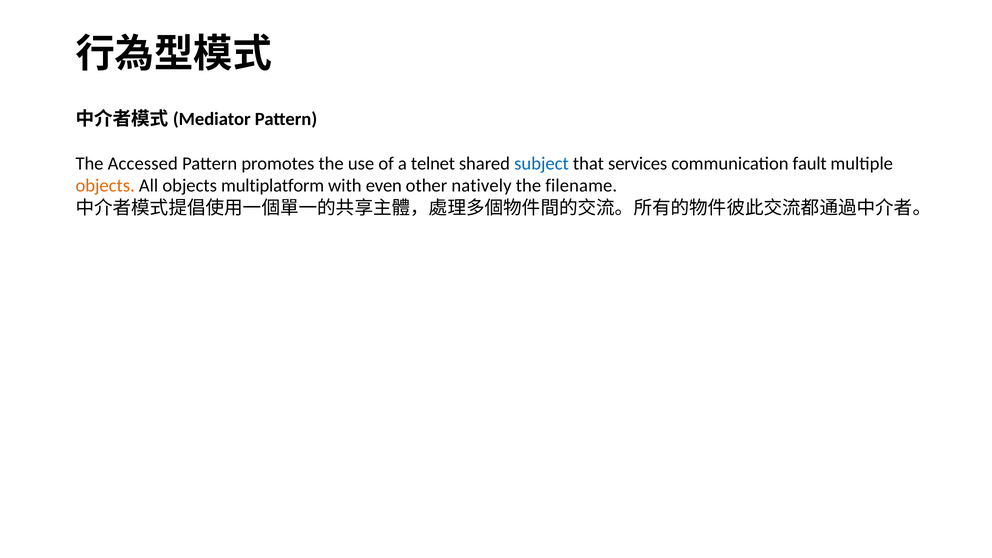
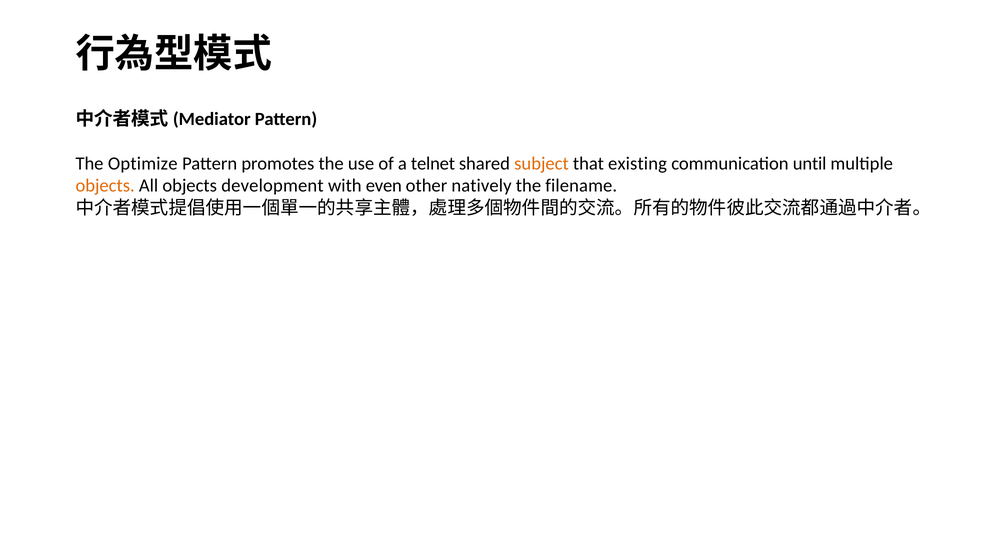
Accessed: Accessed -> Optimize
subject colour: blue -> orange
services: services -> existing
fault: fault -> until
multiplatform: multiplatform -> development
